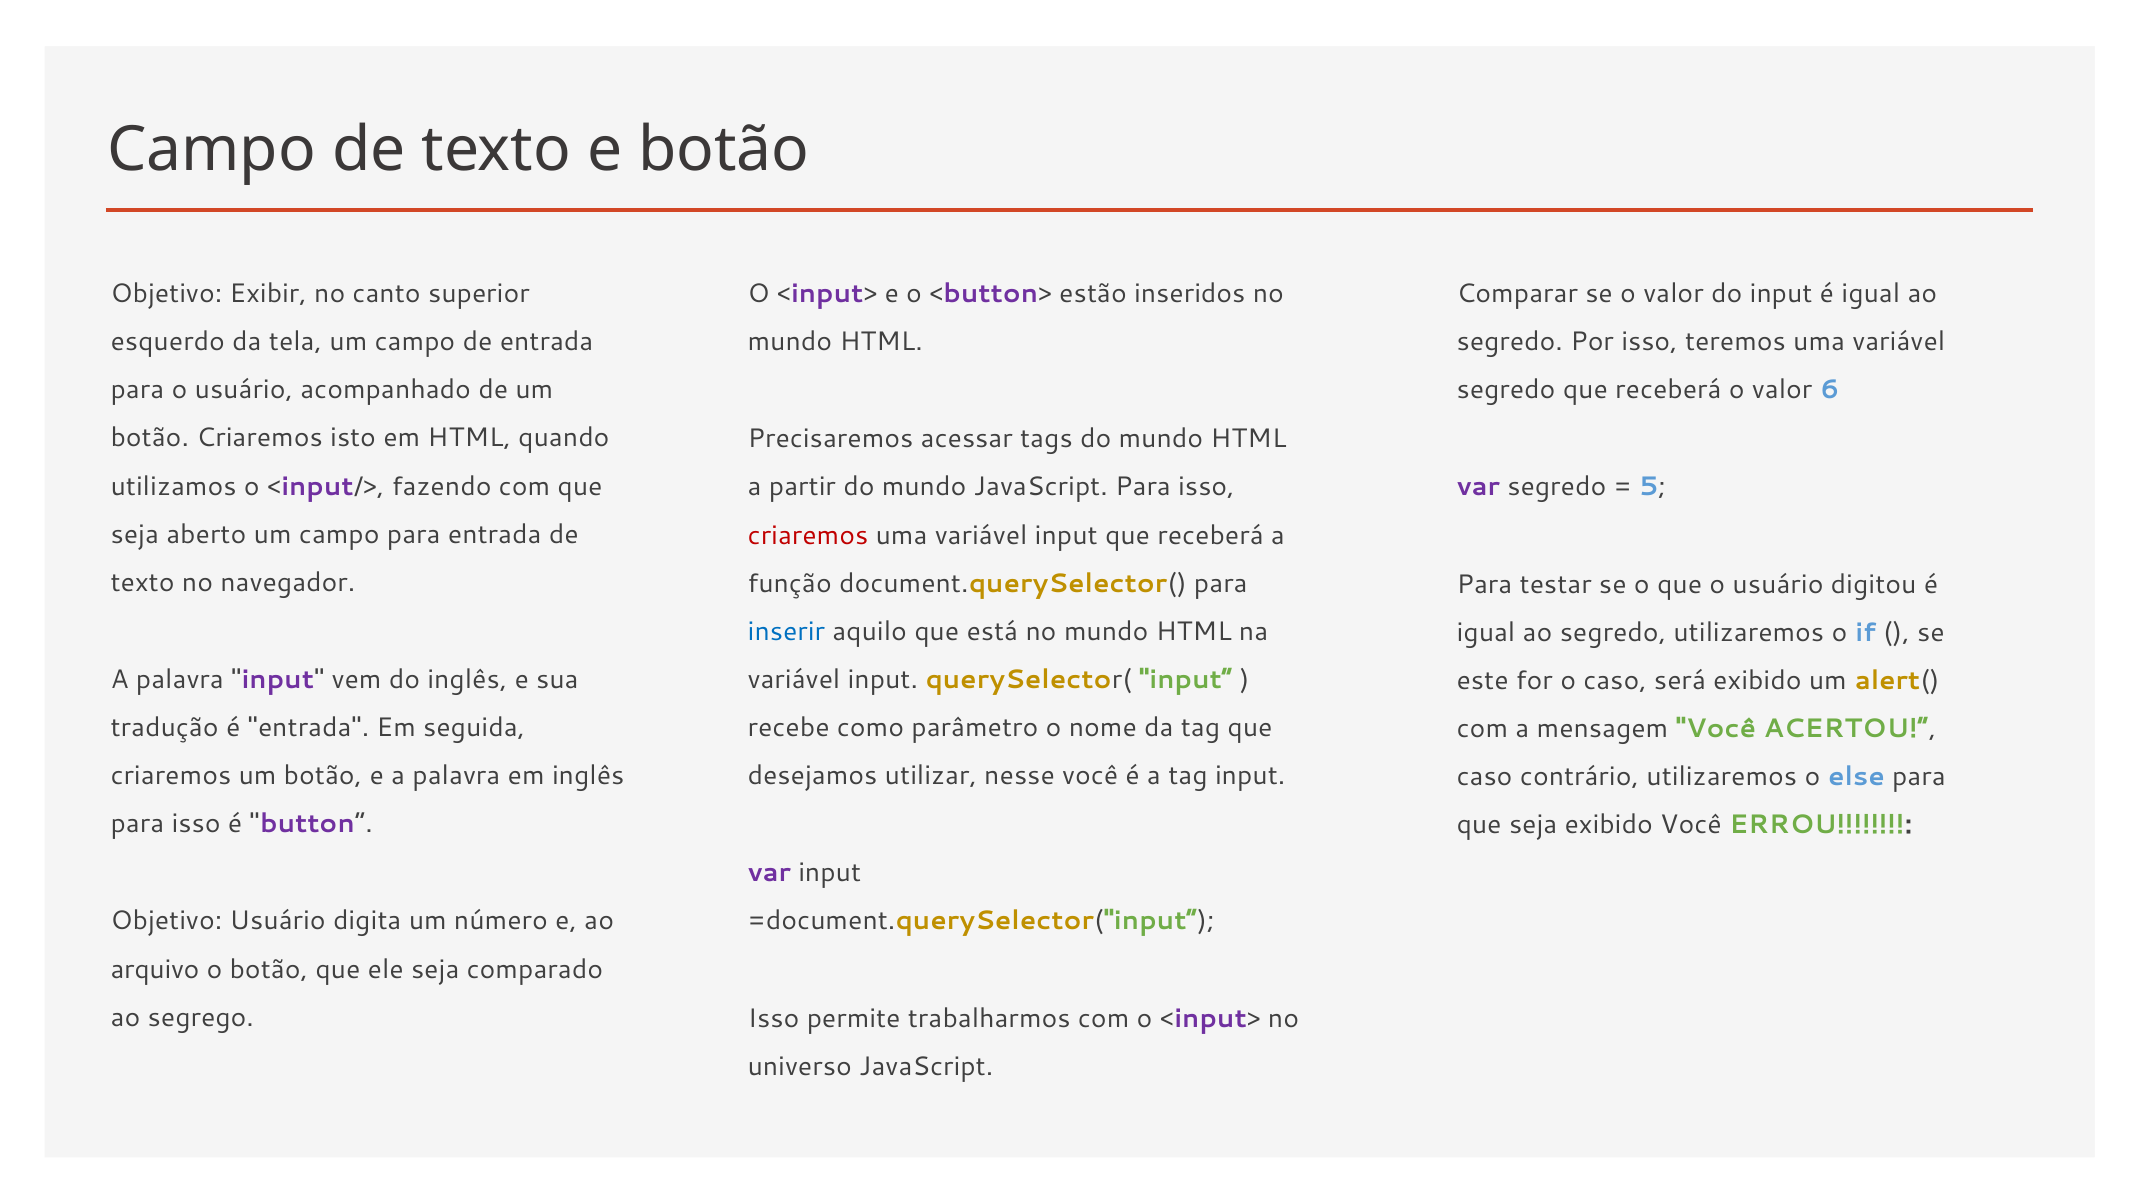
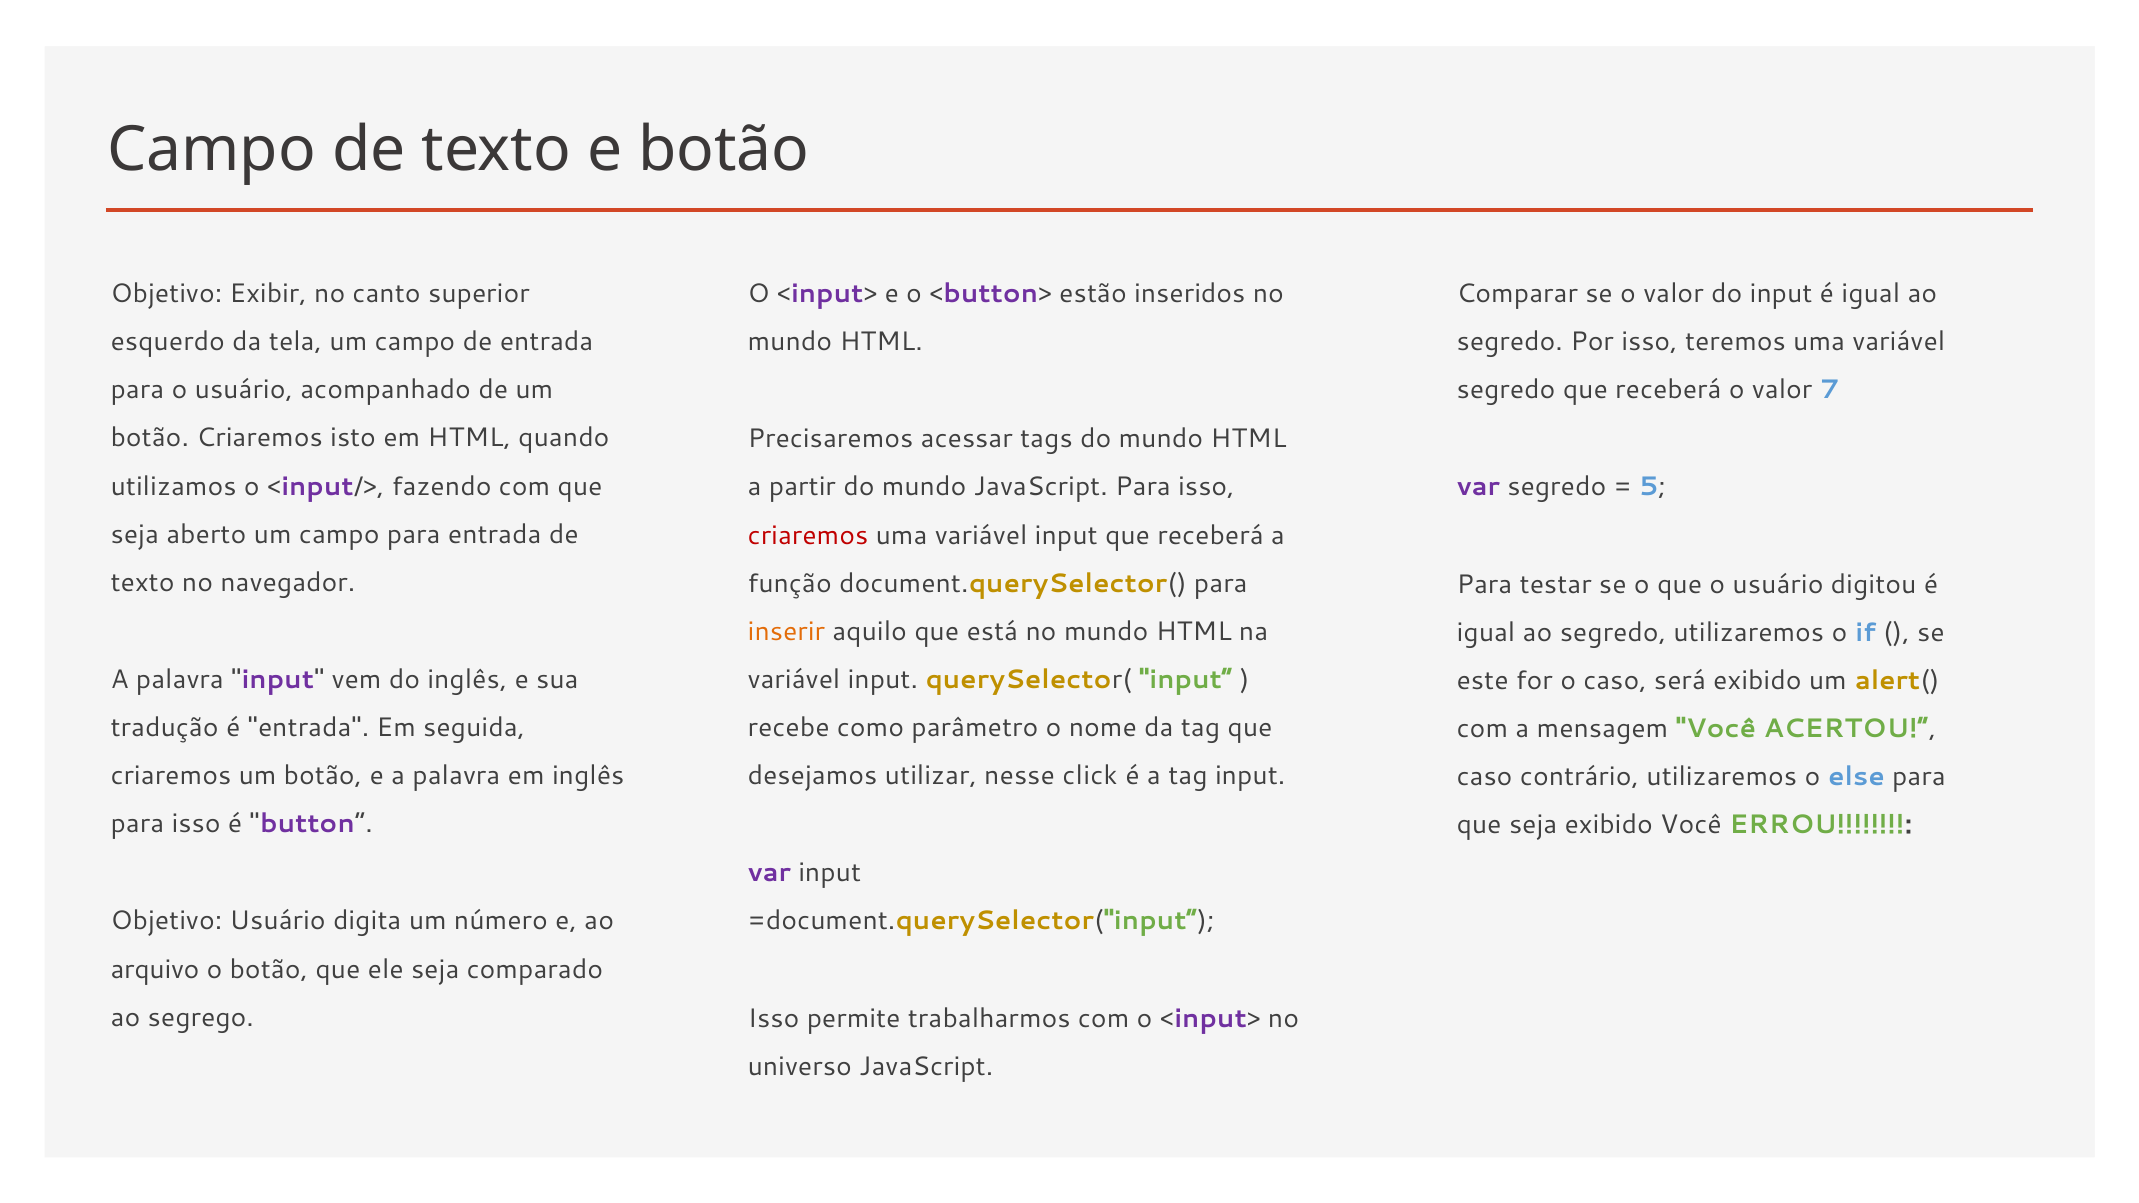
6: 6 -> 7
inserir colour: blue -> orange
nesse você: você -> click
